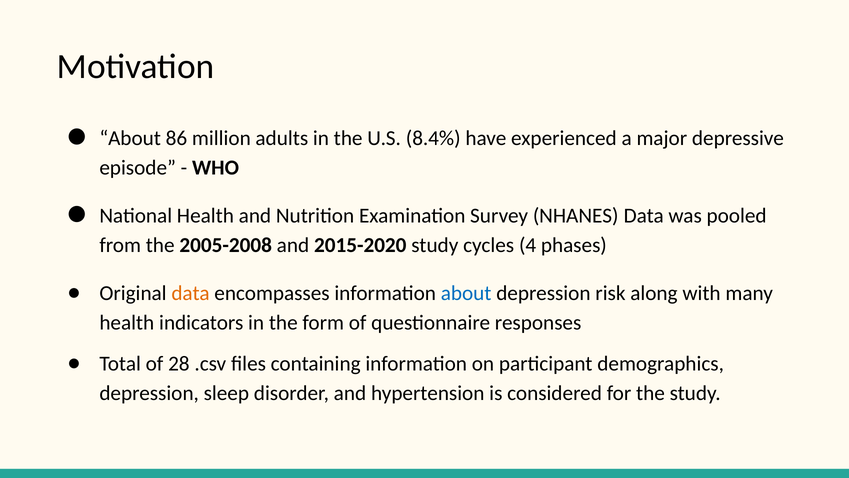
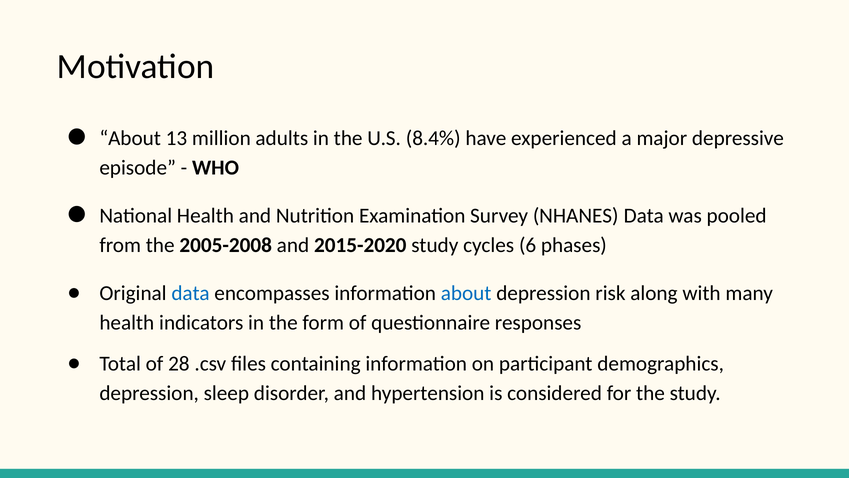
86: 86 -> 13
4: 4 -> 6
data at (191, 293) colour: orange -> blue
